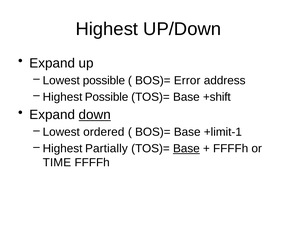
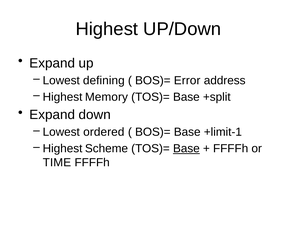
Lowest possible: possible -> defining
Highest Possible: Possible -> Memory
+shift: +shift -> +split
down underline: present -> none
Partially: Partially -> Scheme
